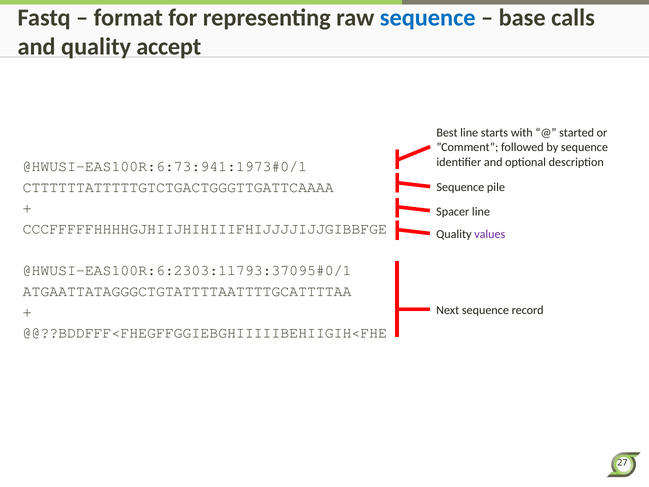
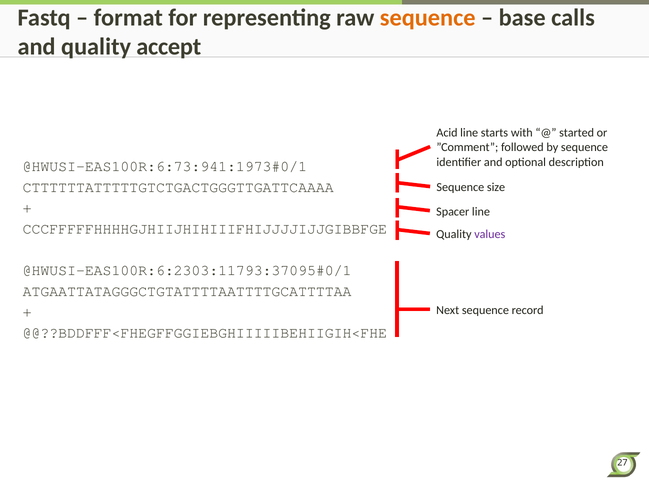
sequence at (428, 17) colour: blue -> orange
Best: Best -> Acid
pile: pile -> size
